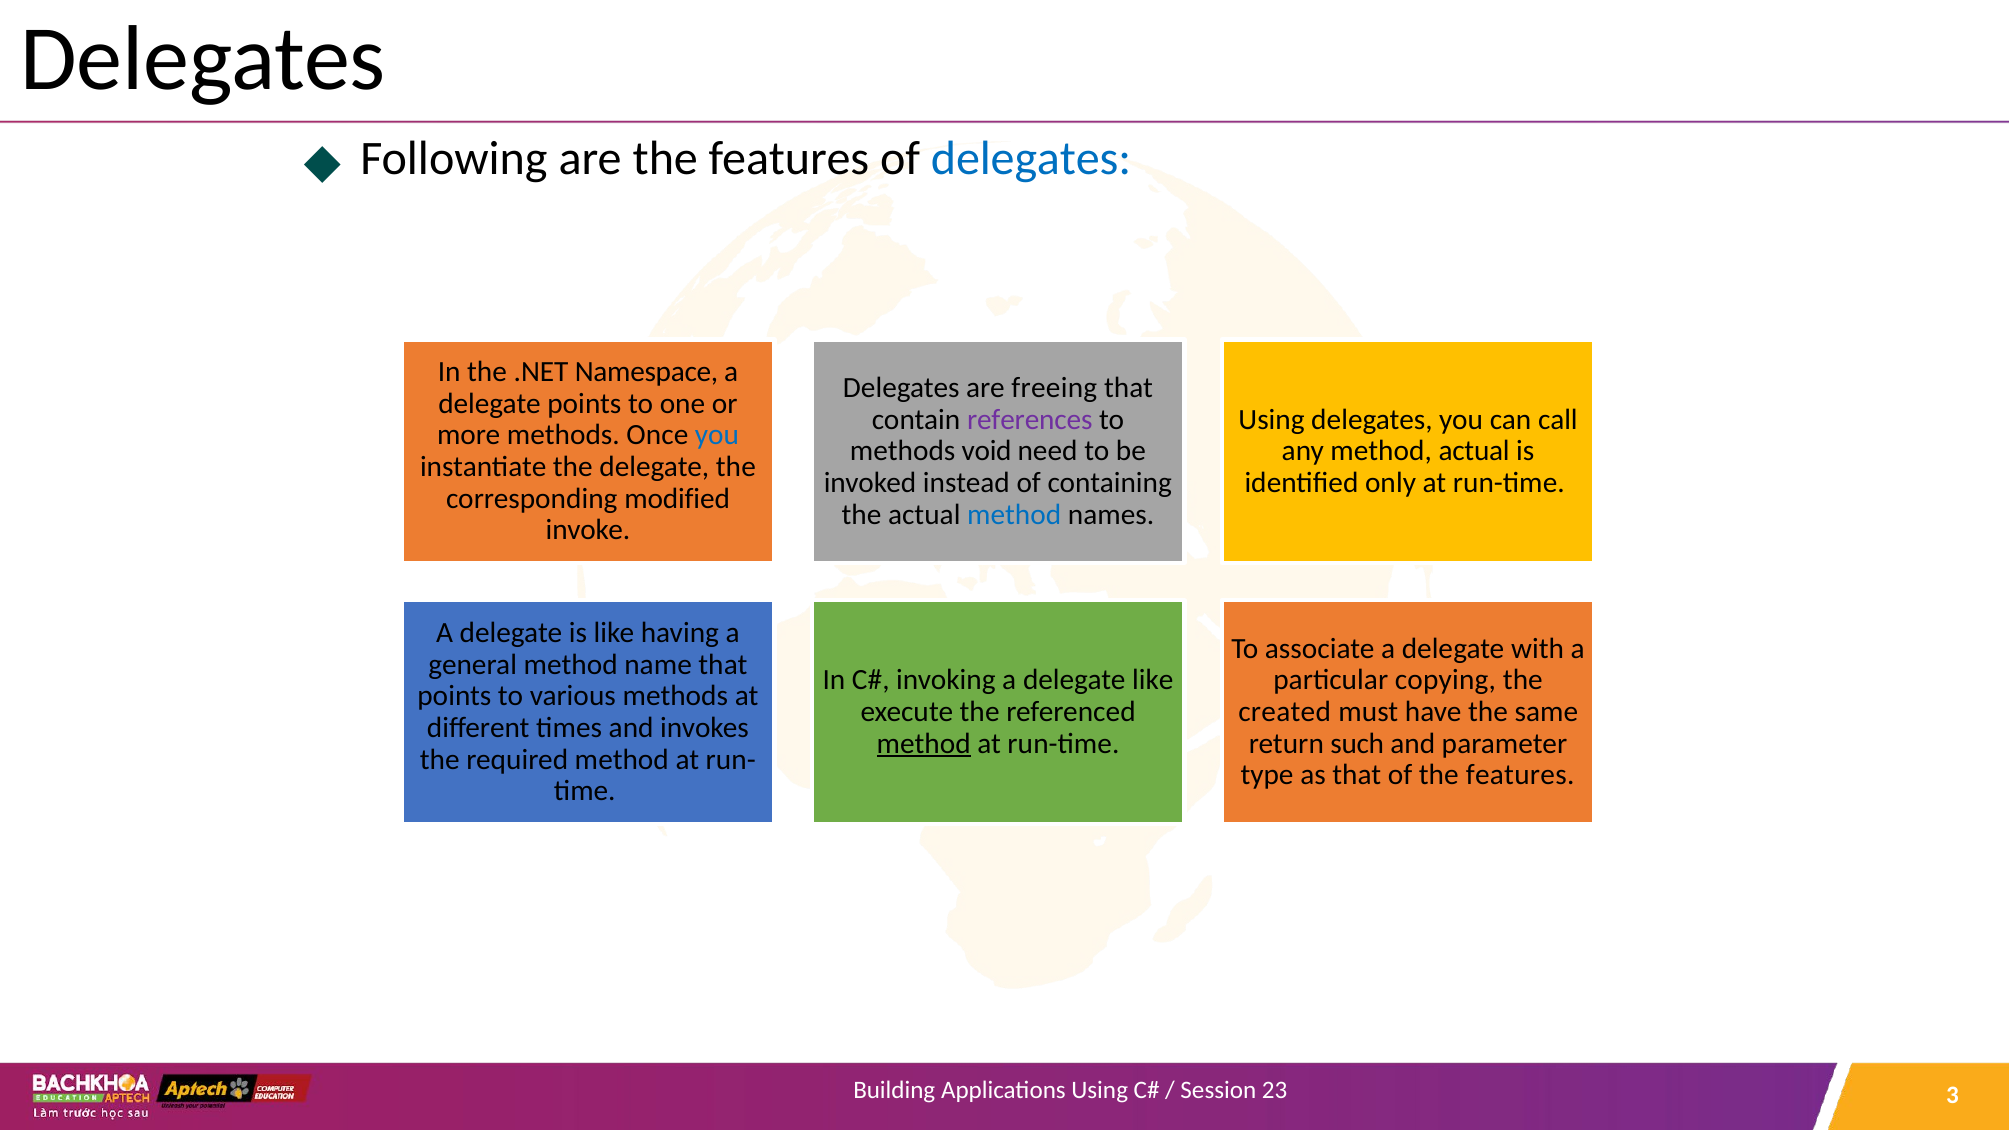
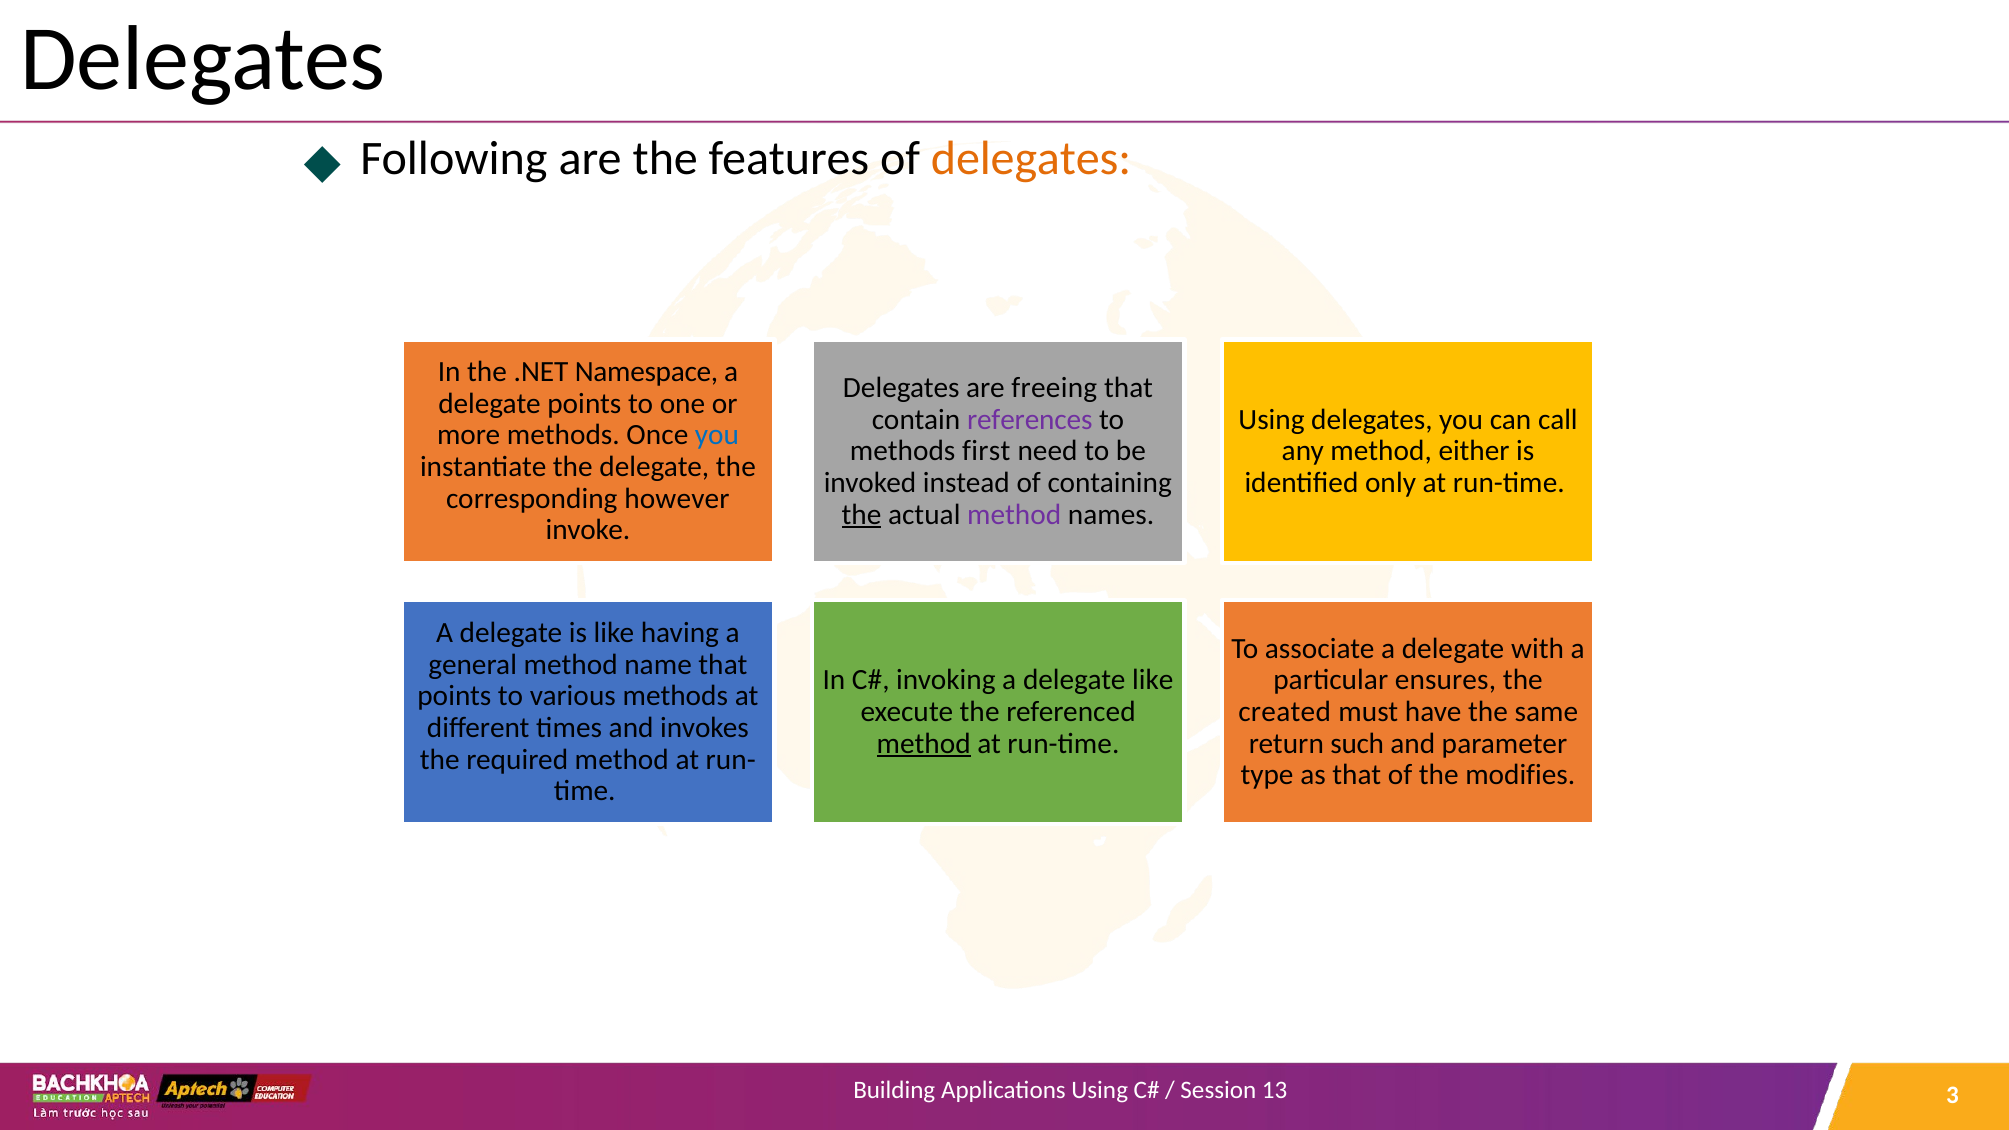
delegates at (1031, 158) colour: blue -> orange
void: void -> first
method actual: actual -> either
modified: modified -> however
the at (862, 514) underline: none -> present
method at (1014, 514) colour: blue -> purple
copying: copying -> ensures
of the features: features -> modifies
23: 23 -> 13
